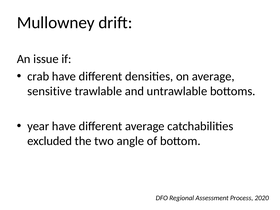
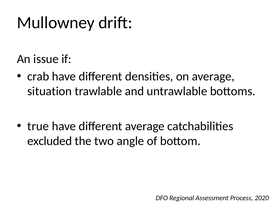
sensitive: sensitive -> situation
year: year -> true
